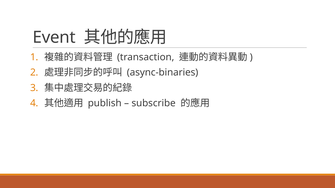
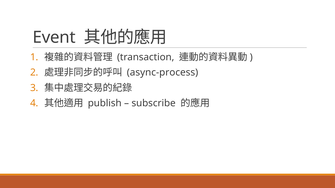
async-binaries: async-binaries -> async-process
